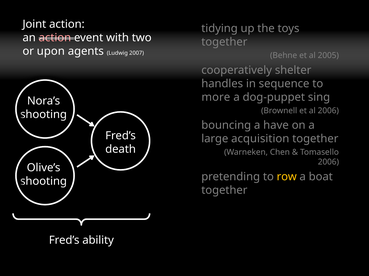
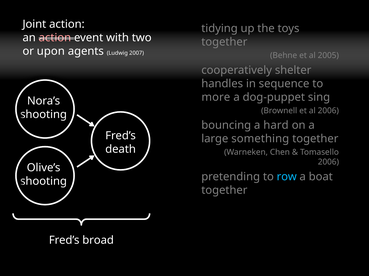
have: have -> hard
acquisition: acquisition -> something
row colour: yellow -> light blue
ability: ability -> broad
